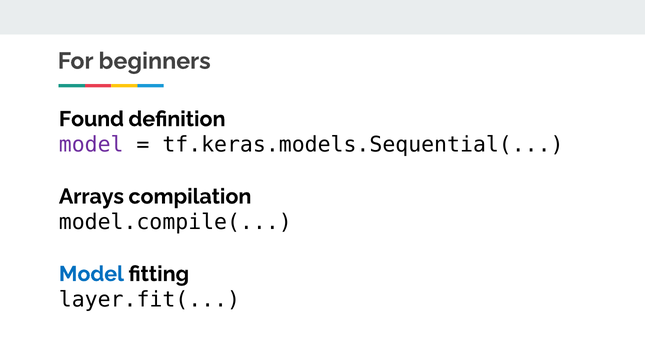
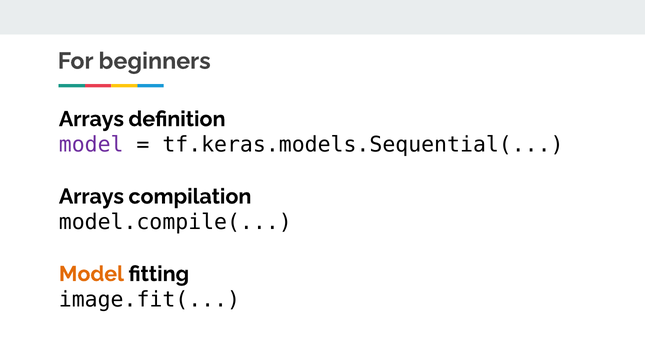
Found at (91, 119): Found -> Arrays
Model at (91, 274) colour: blue -> orange
layer.fit(: layer.fit( -> image.fit(
